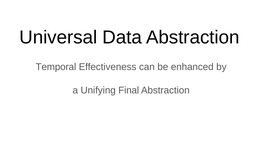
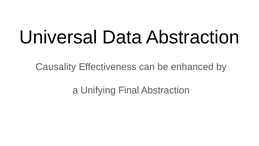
Temporal: Temporal -> Causality
